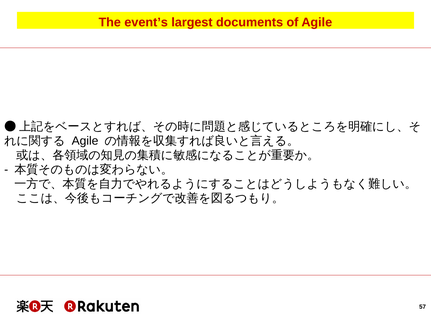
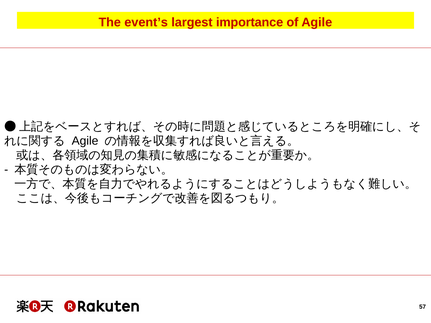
documents: documents -> importance
